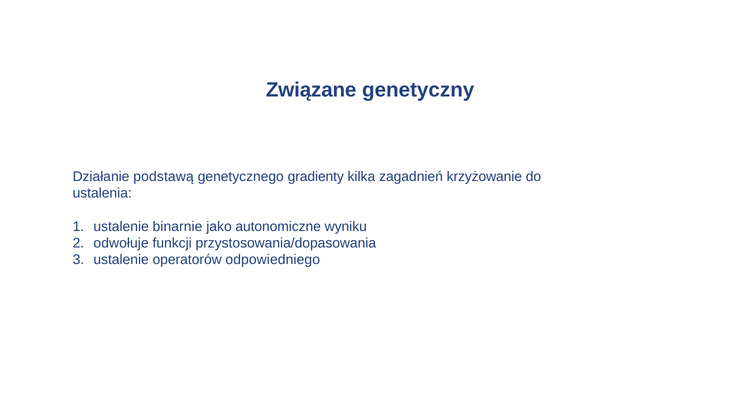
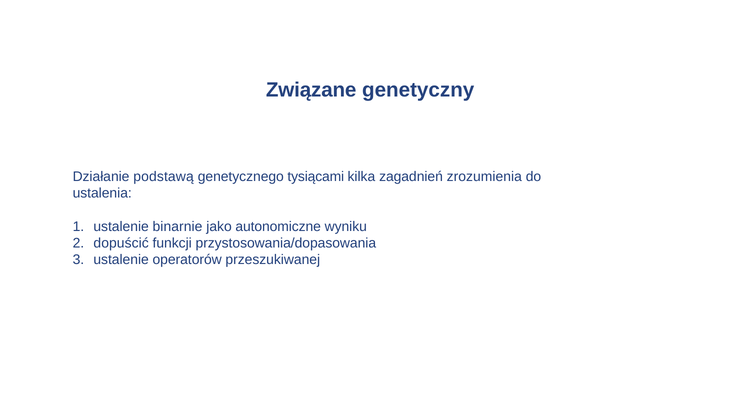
gradienty: gradienty -> tysiącami
krzyżowanie: krzyżowanie -> zrozumienia
odwołuje: odwołuje -> dopuścić
odpowiedniego: odpowiedniego -> przeszukiwanej
